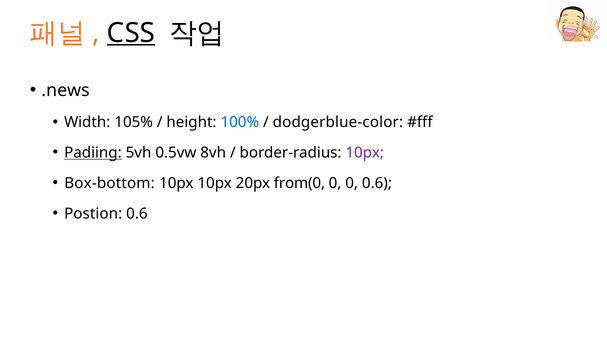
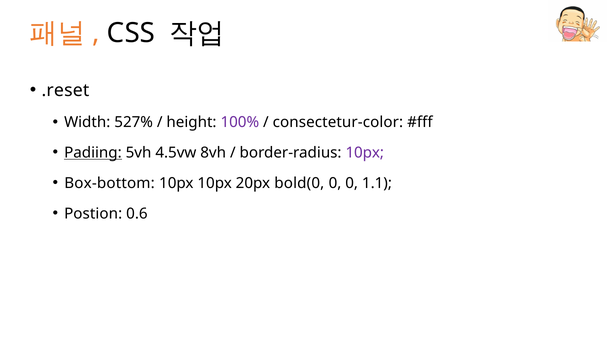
CSS underline: present -> none
.news: .news -> .reset
105%: 105% -> 527%
100% colour: blue -> purple
dodgerblue-color: dodgerblue-color -> consectetur-color
0.5vw: 0.5vw -> 4.5vw
from(0: from(0 -> bold(0
0 0.6: 0.6 -> 1.1
